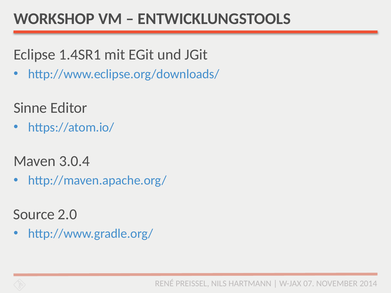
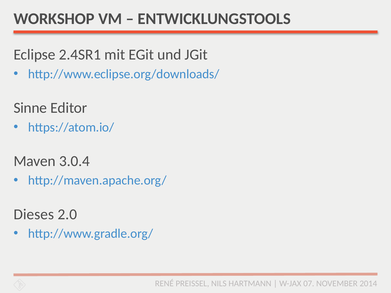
1.4SR1: 1.4SR1 -> 2.4SR1
Source: Source -> Dieses
